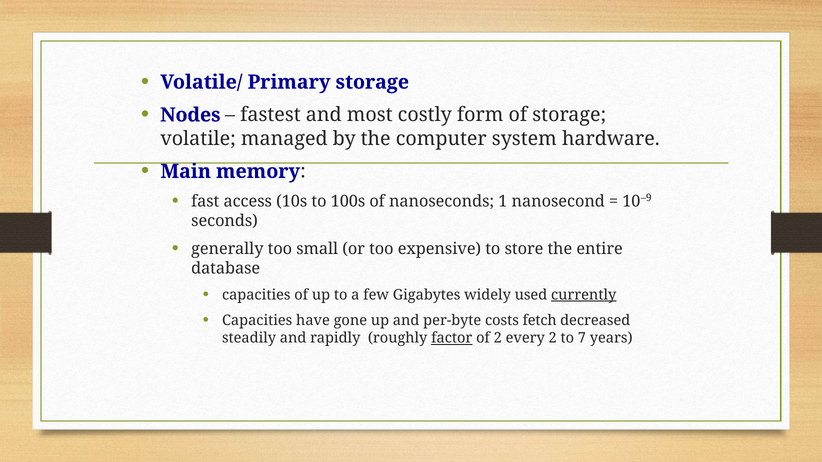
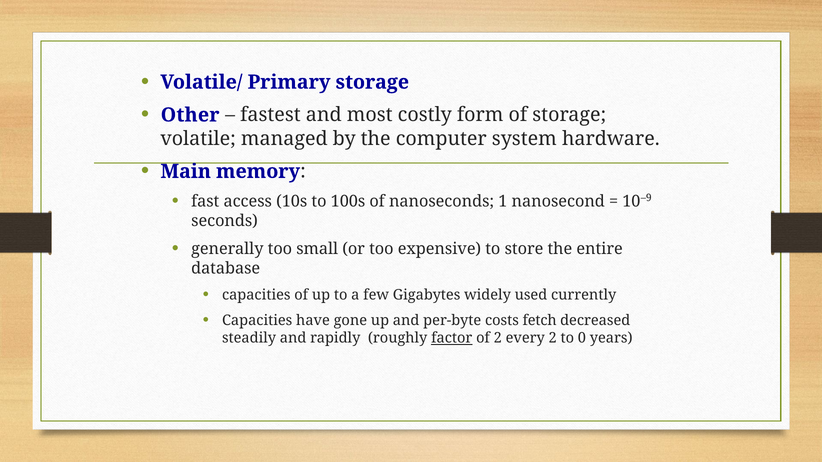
Nodes: Nodes -> Other
currently underline: present -> none
7: 7 -> 0
